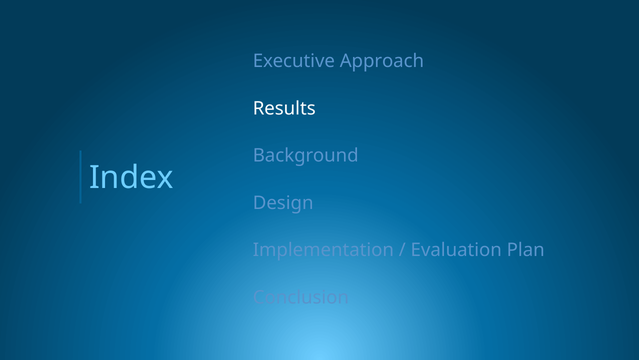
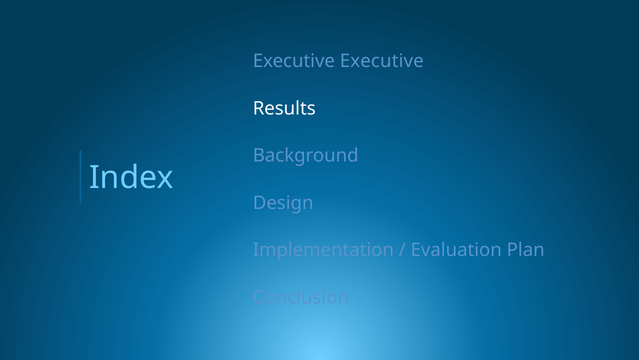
Executive Approach: Approach -> Executive
